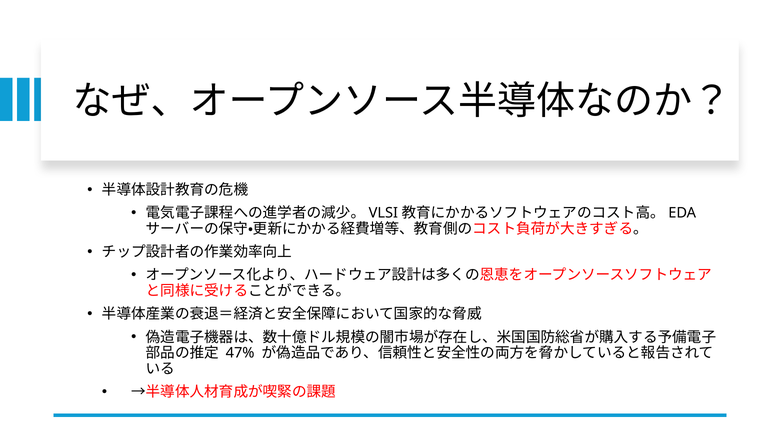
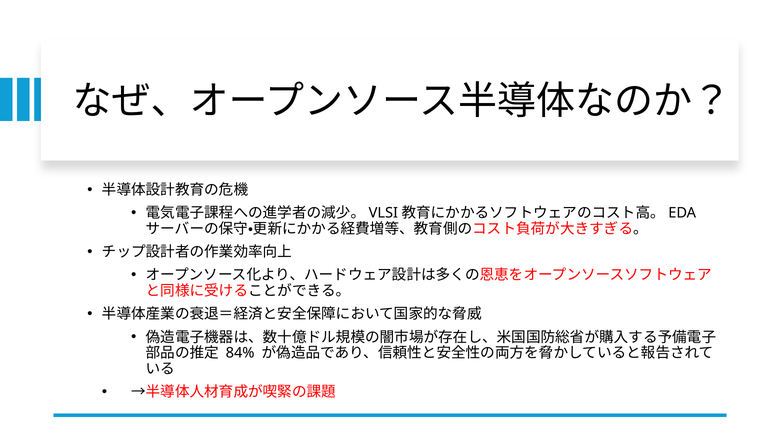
47%: 47% -> 84%
